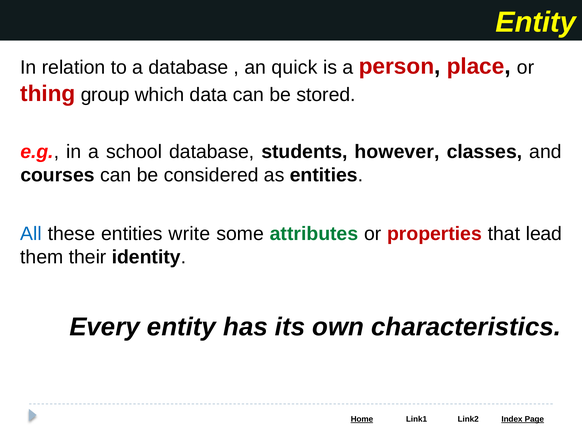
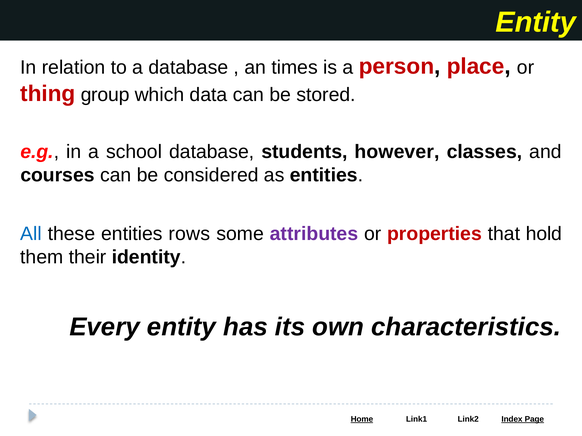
quick: quick -> times
write: write -> rows
attributes colour: green -> purple
lead: lead -> hold
